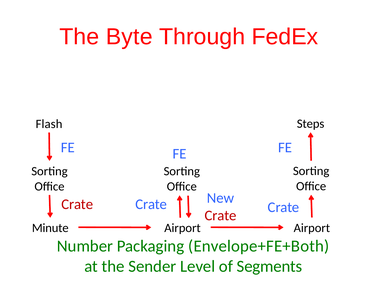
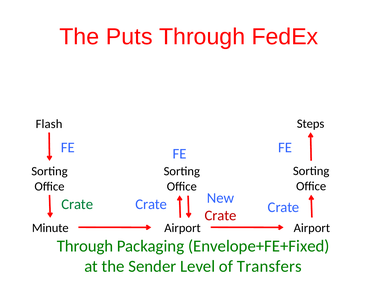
Byte: Byte -> Puts
Crate at (77, 204) colour: red -> green
Number at (85, 246): Number -> Through
Envelope+FE+Both: Envelope+FE+Both -> Envelope+FE+Fixed
Segments: Segments -> Transfers
